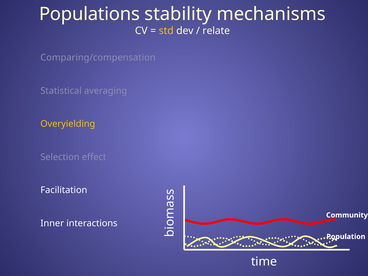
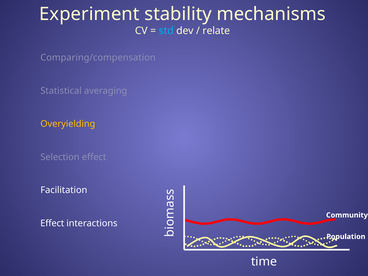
Populations: Populations -> Experiment
std colour: yellow -> light blue
Inner at (52, 223): Inner -> Effect
